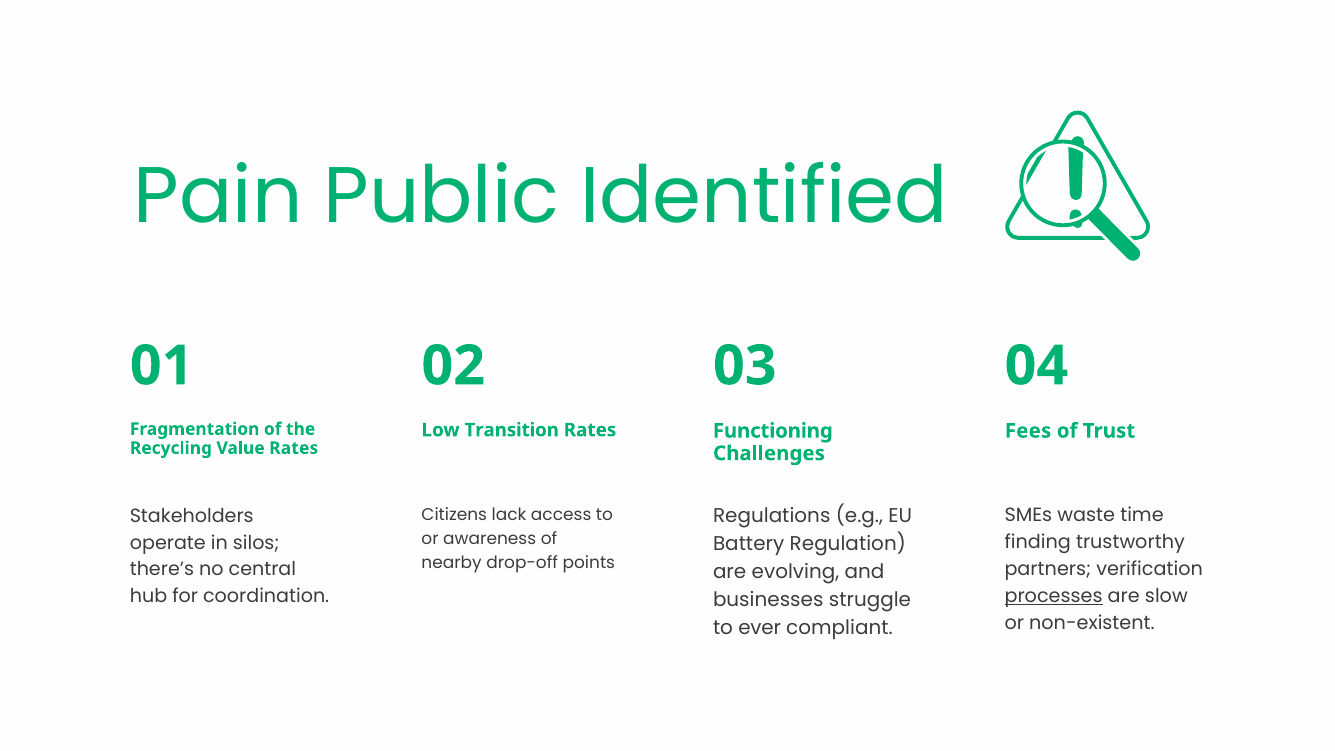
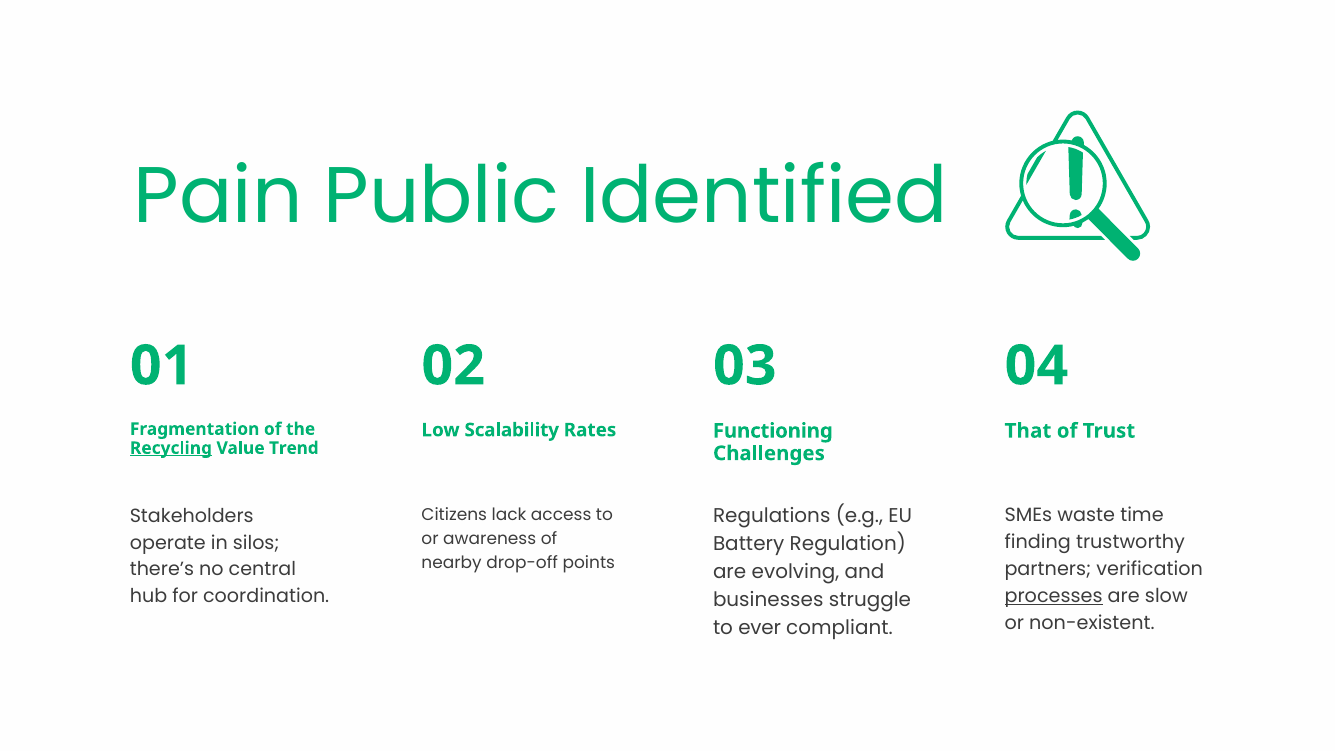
Transition: Transition -> Scalability
Fees: Fees -> That
Recycling underline: none -> present
Value Rates: Rates -> Trend
